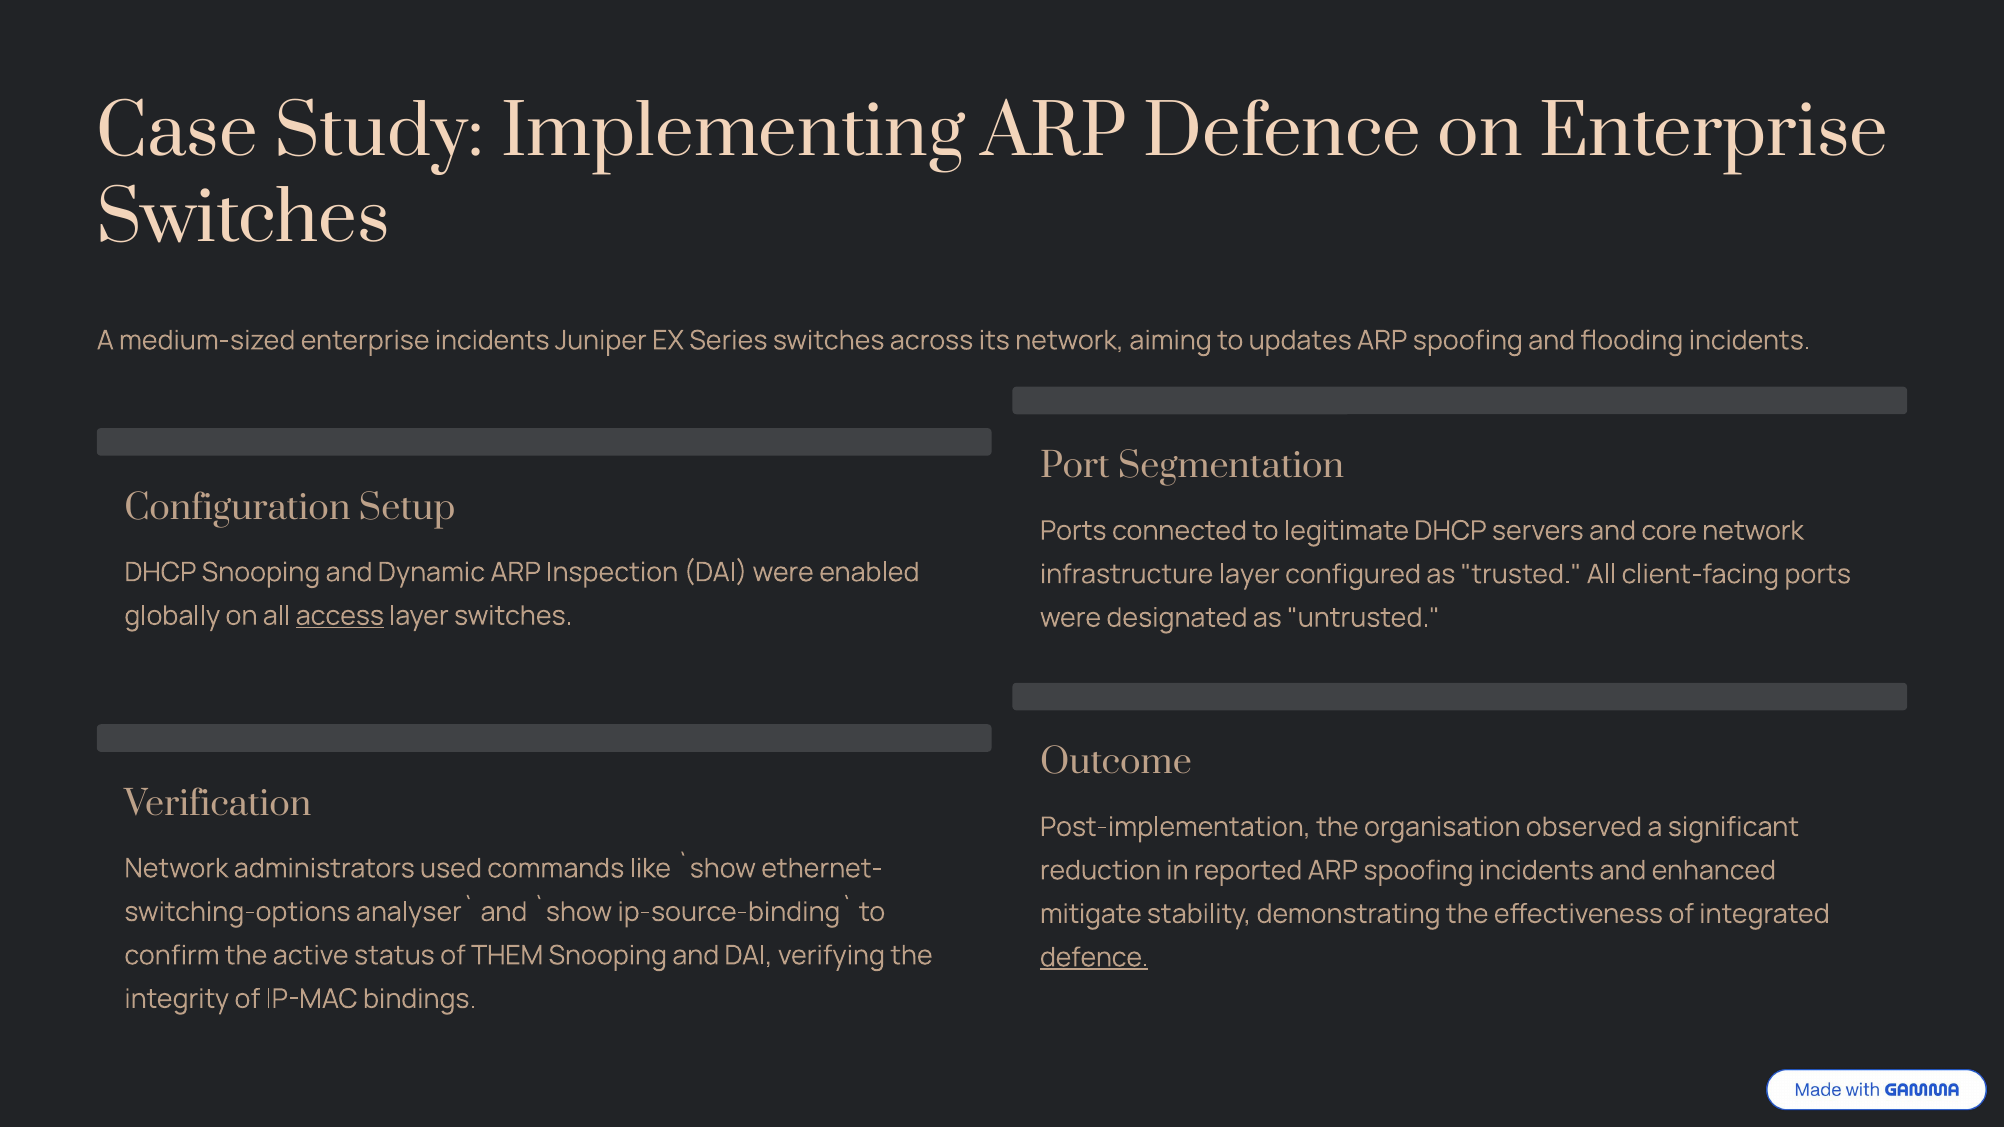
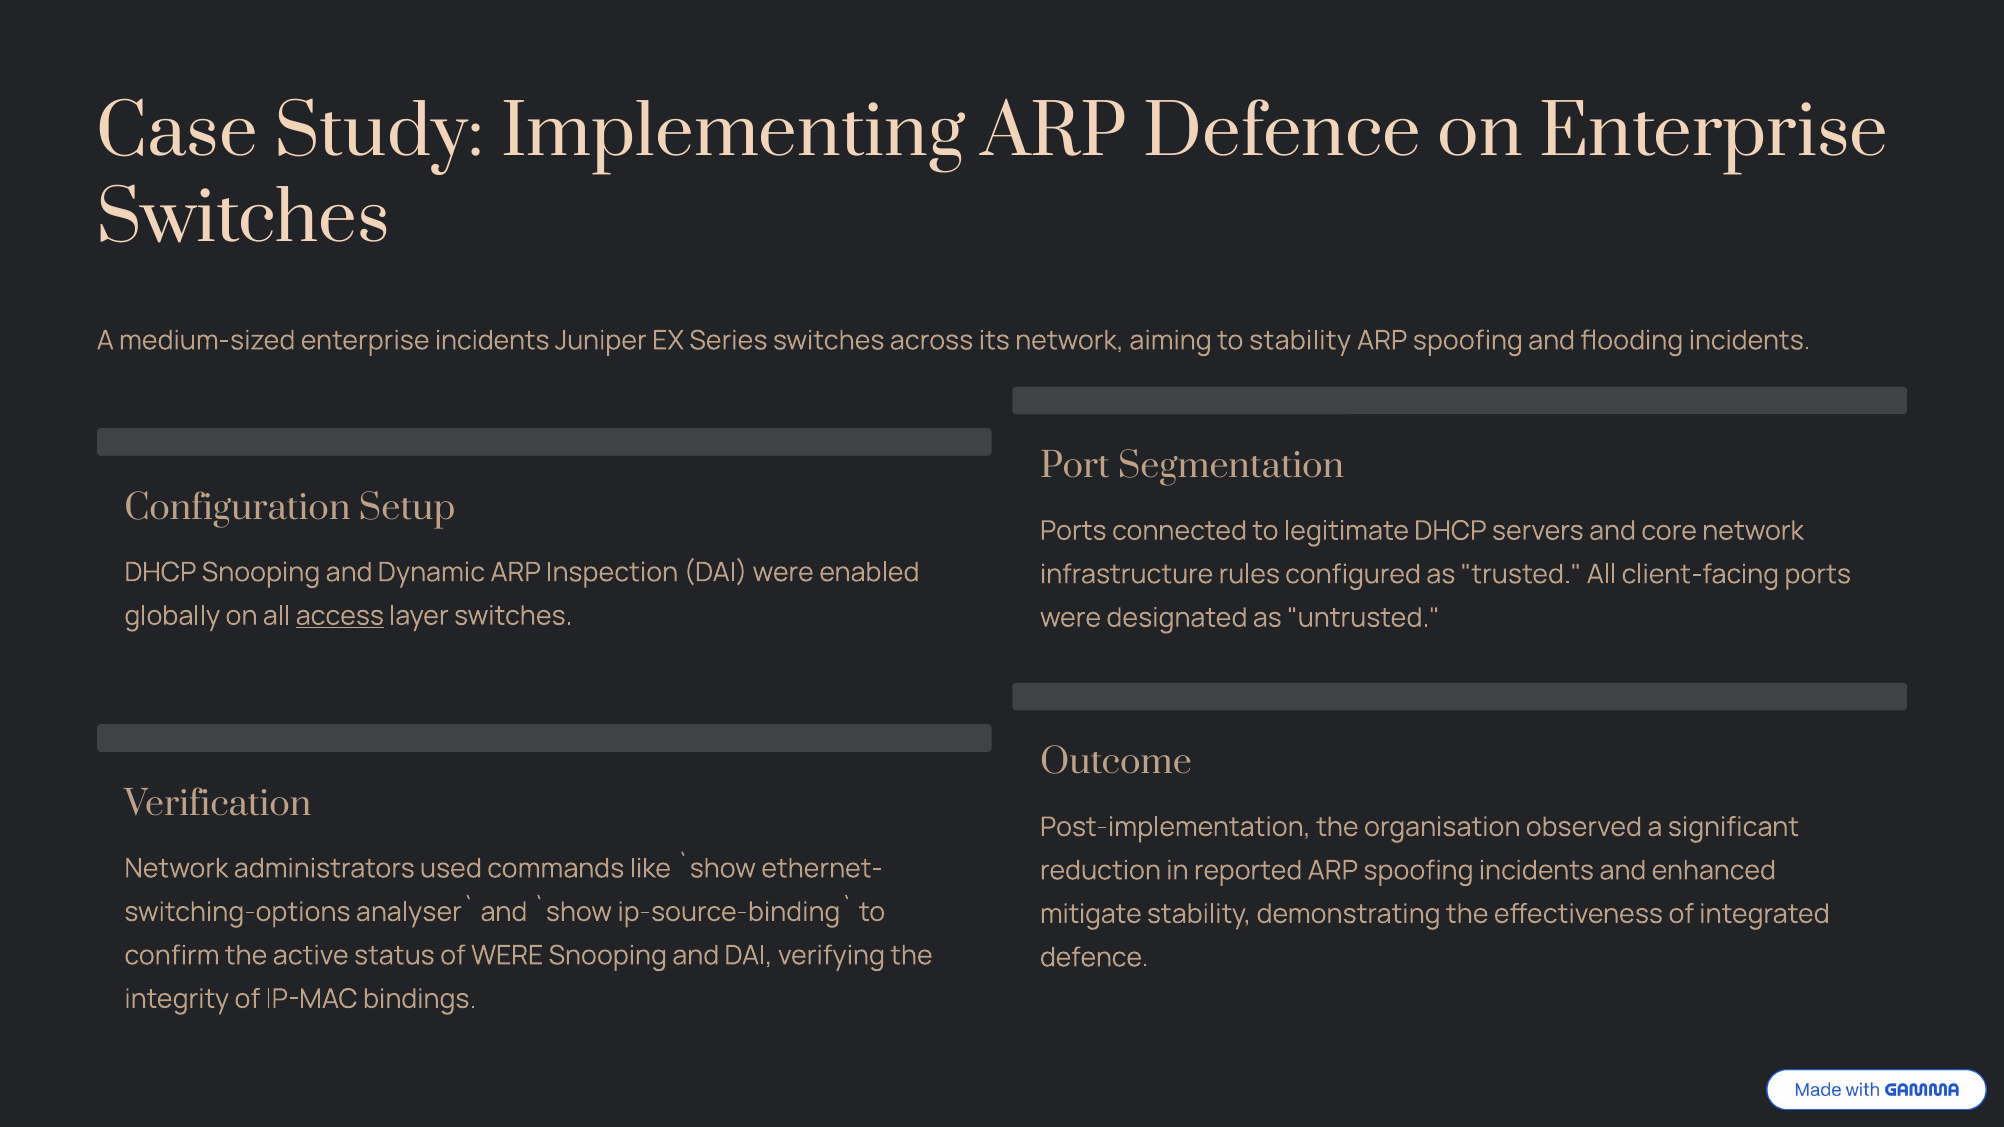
to updates: updates -> stability
infrastructure layer: layer -> rules
of THEM: THEM -> WERE
defence at (1094, 958) underline: present -> none
